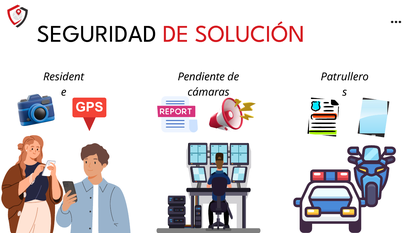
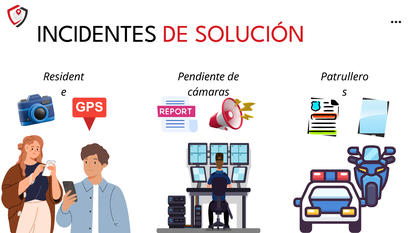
SEGURIDAD: SEGURIDAD -> INCIDENTES
